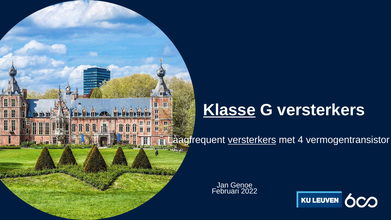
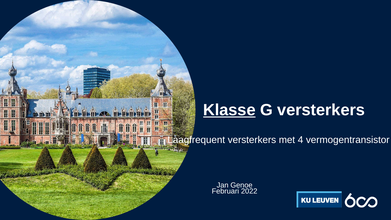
versterkers at (252, 140) underline: present -> none
